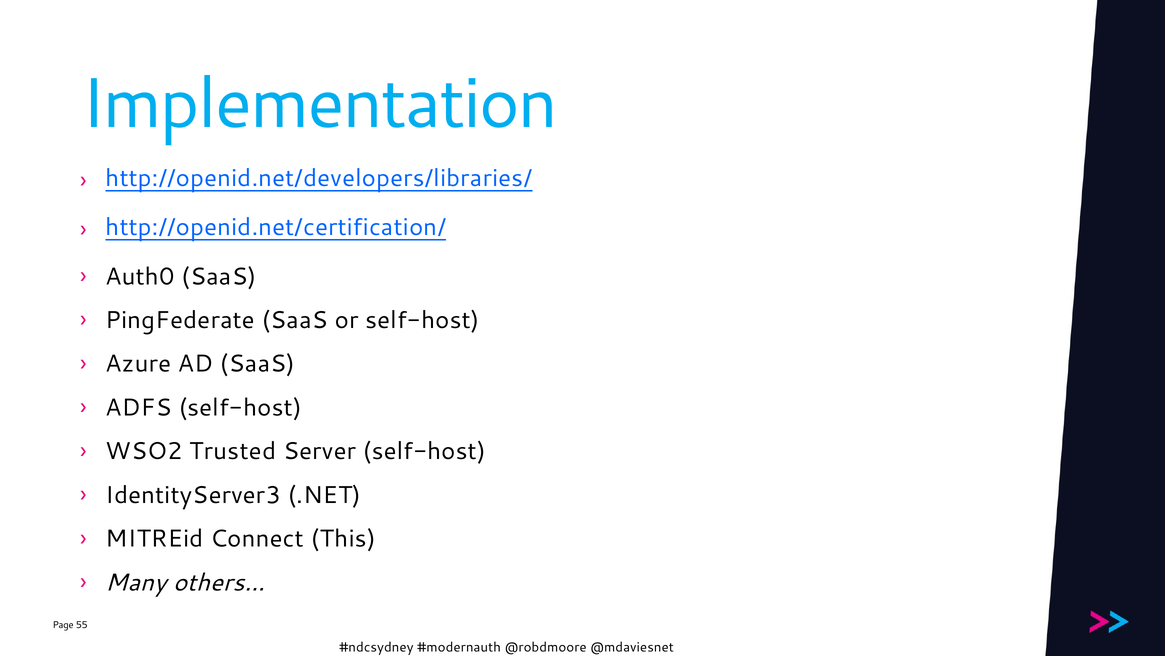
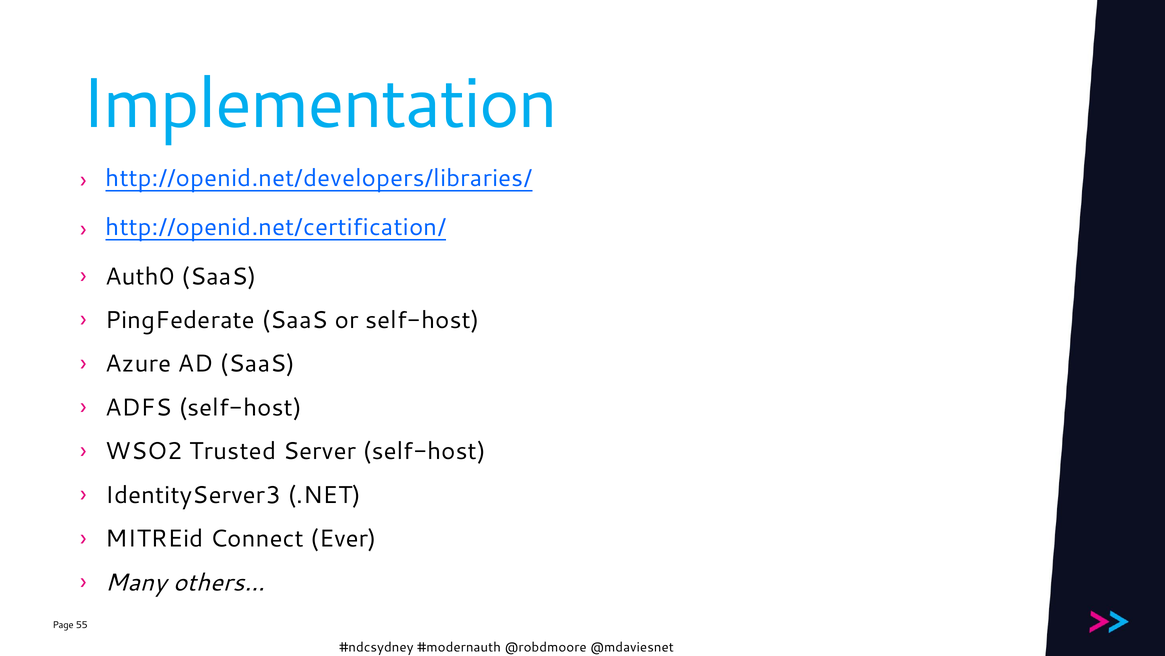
This: This -> Ever
